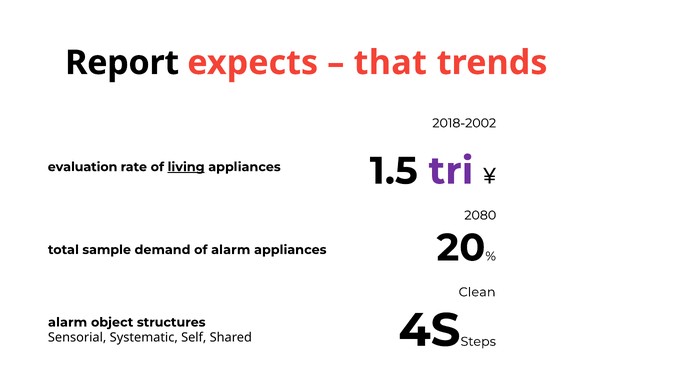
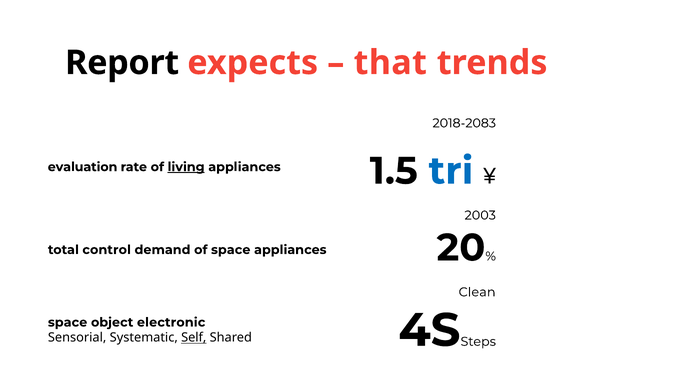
2018-2002: 2018-2002 -> 2018-2083
tri colour: purple -> blue
2080: 2080 -> 2003
sample: sample -> control
of alarm: alarm -> space
alarm at (68, 323): alarm -> space
structures: structures -> electronic
Self underline: none -> present
